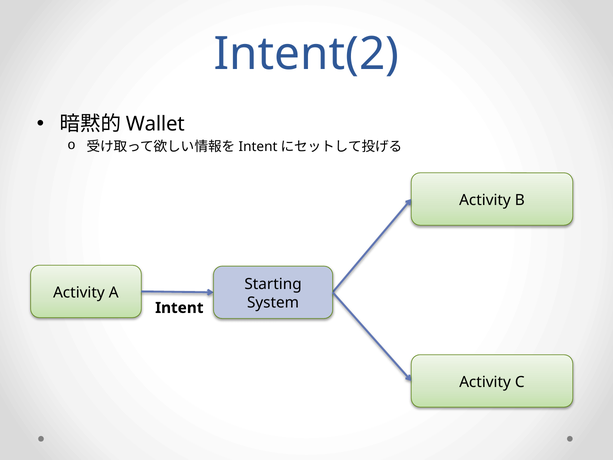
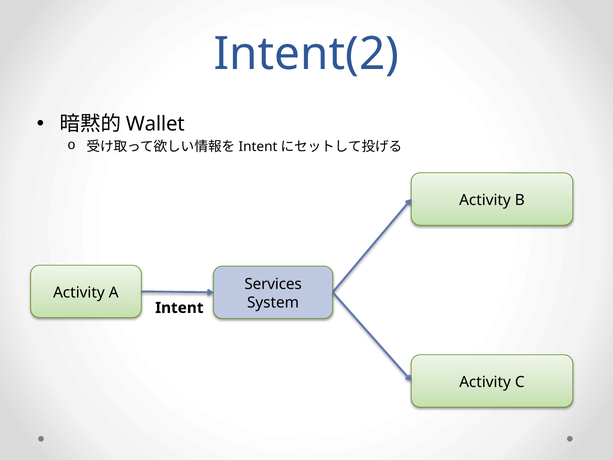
Starting: Starting -> Services
